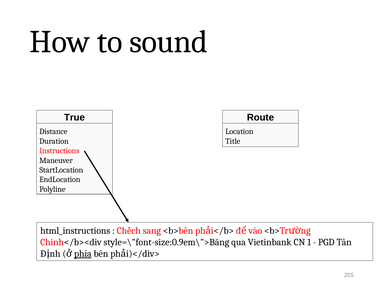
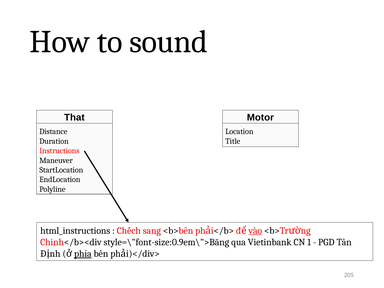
True: True -> That
Route: Route -> Motor
vào underline: none -> present
